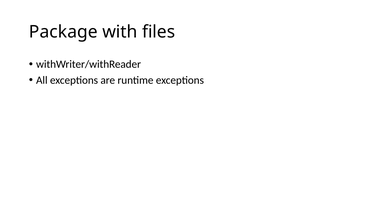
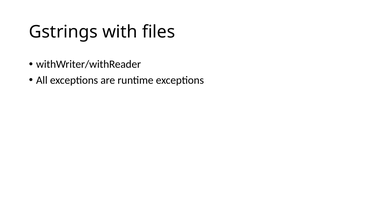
Package: Package -> Gstrings
